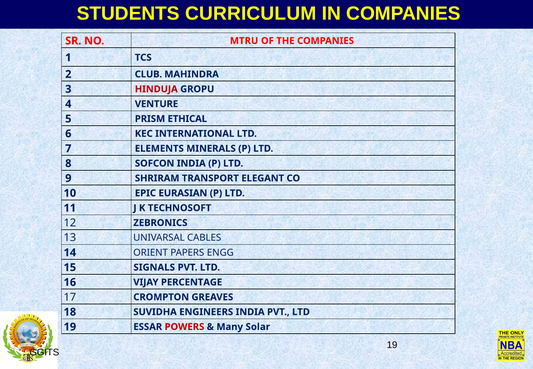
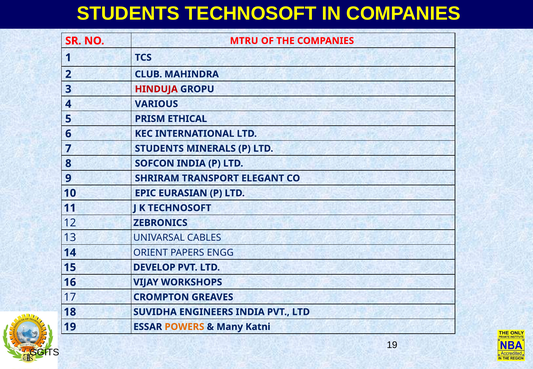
STUDENTS CURRICULUM: CURRICULUM -> TECHNOSOFT
VENTURE: VENTURE -> VARIOUS
7 ELEMENTS: ELEMENTS -> STUDENTS
SIGNALS: SIGNALS -> DEVELOP
PERCENTAGE: PERCENTAGE -> WORKSHOPS
POWERS colour: red -> orange
Solar: Solar -> Katni
